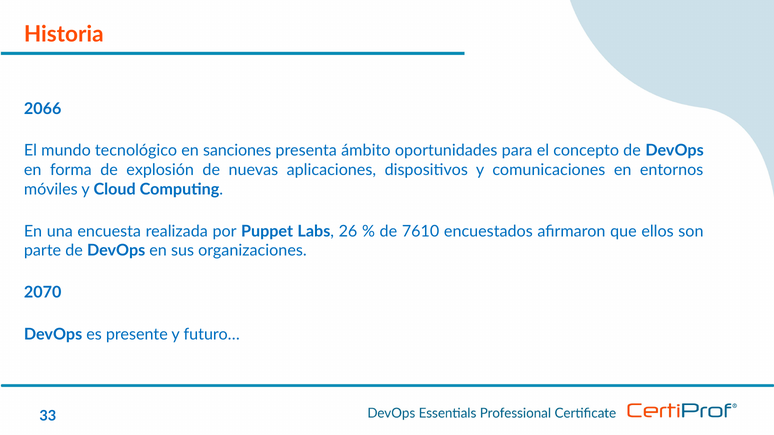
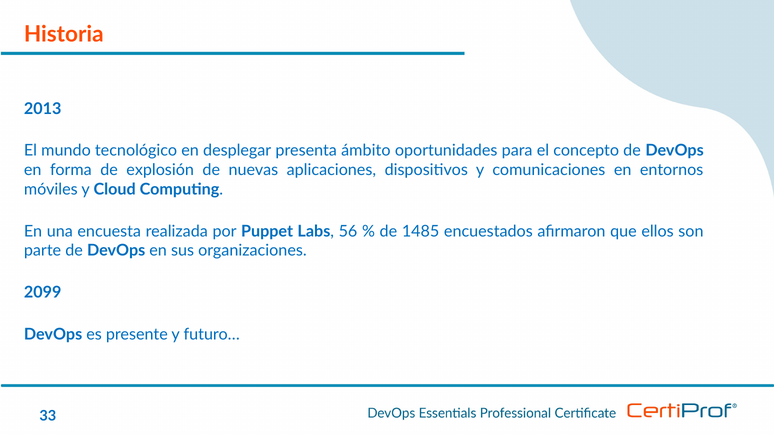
2066: 2066 -> 2013
sanciones: sanciones -> desplegar
26: 26 -> 56
7610: 7610 -> 1485
2070: 2070 -> 2099
